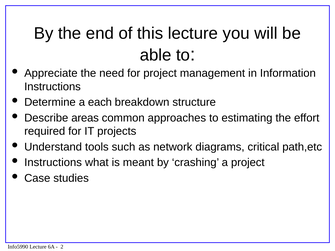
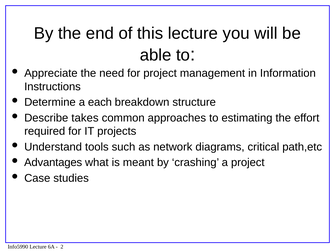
areas: areas -> takes
Instructions at (53, 163): Instructions -> Advantages
